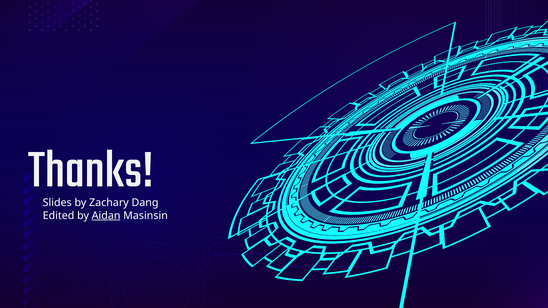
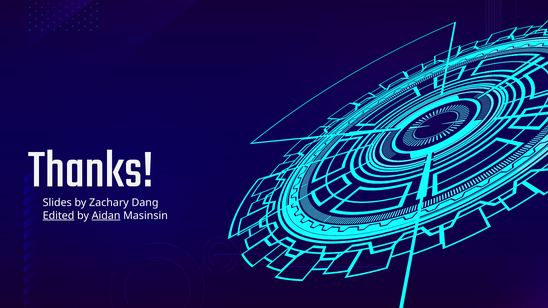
Edited underline: none -> present
